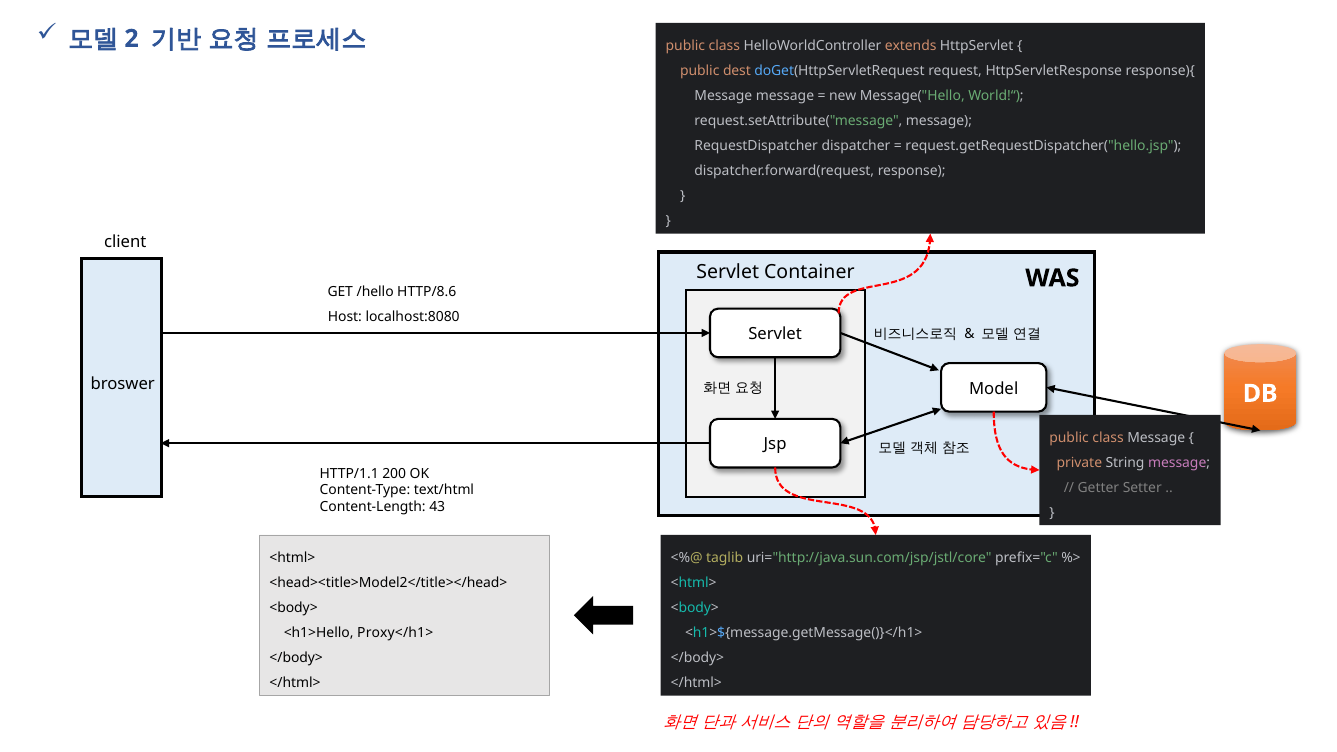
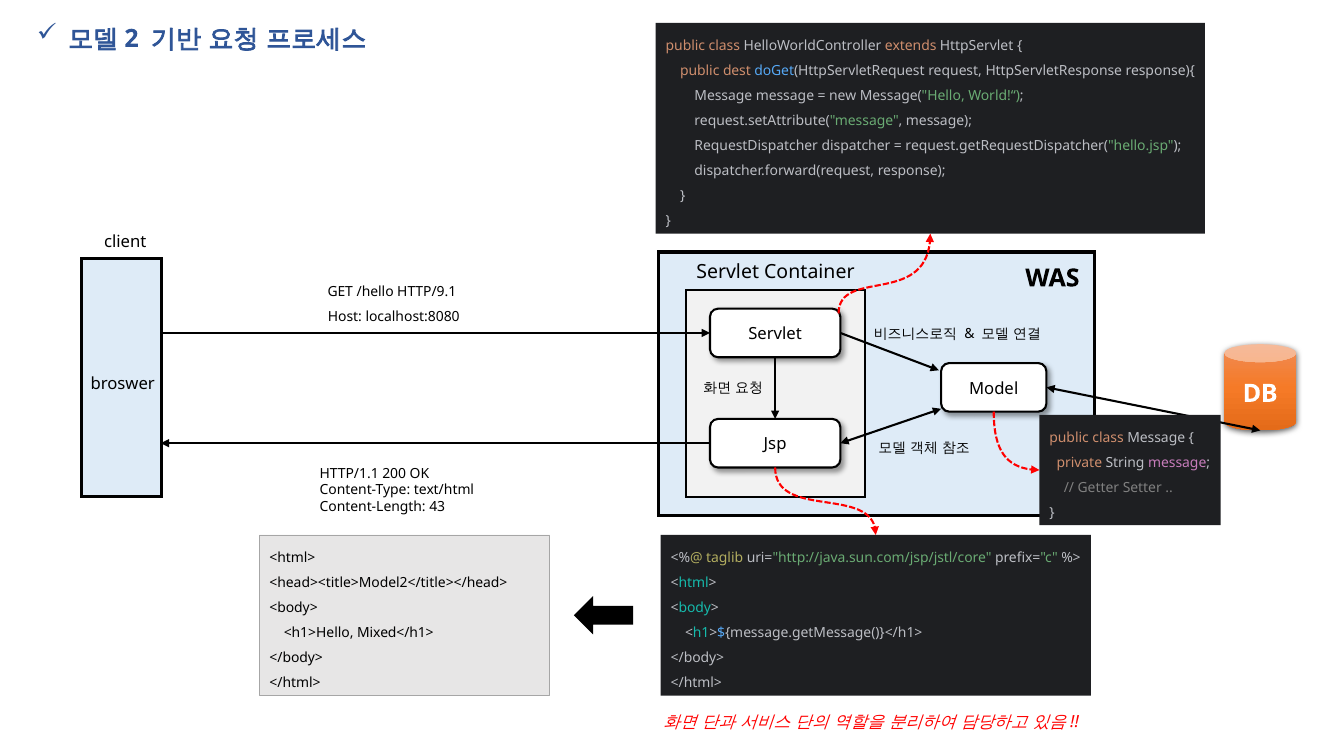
HTTP/8.6: HTTP/8.6 -> HTTP/9.1
Proxy</h1>: Proxy</h1> -> Mixed</h1>
